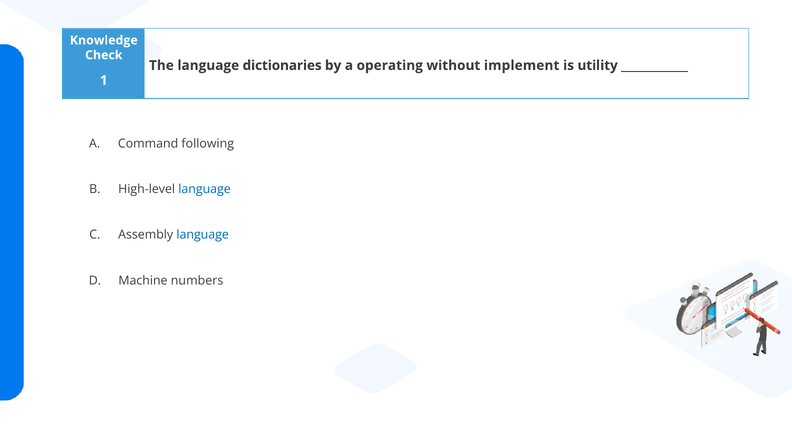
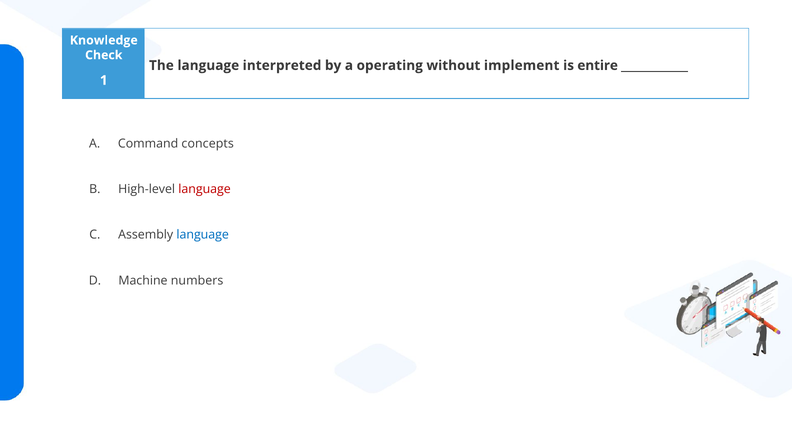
dictionaries: dictionaries -> interpreted
utility: utility -> entire
following: following -> concepts
language at (205, 189) colour: blue -> red
